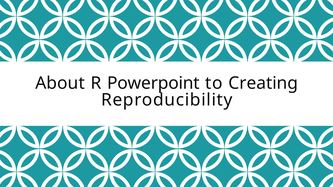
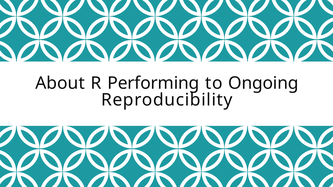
Powerpoint: Powerpoint -> Performing
Creating: Creating -> Ongoing
